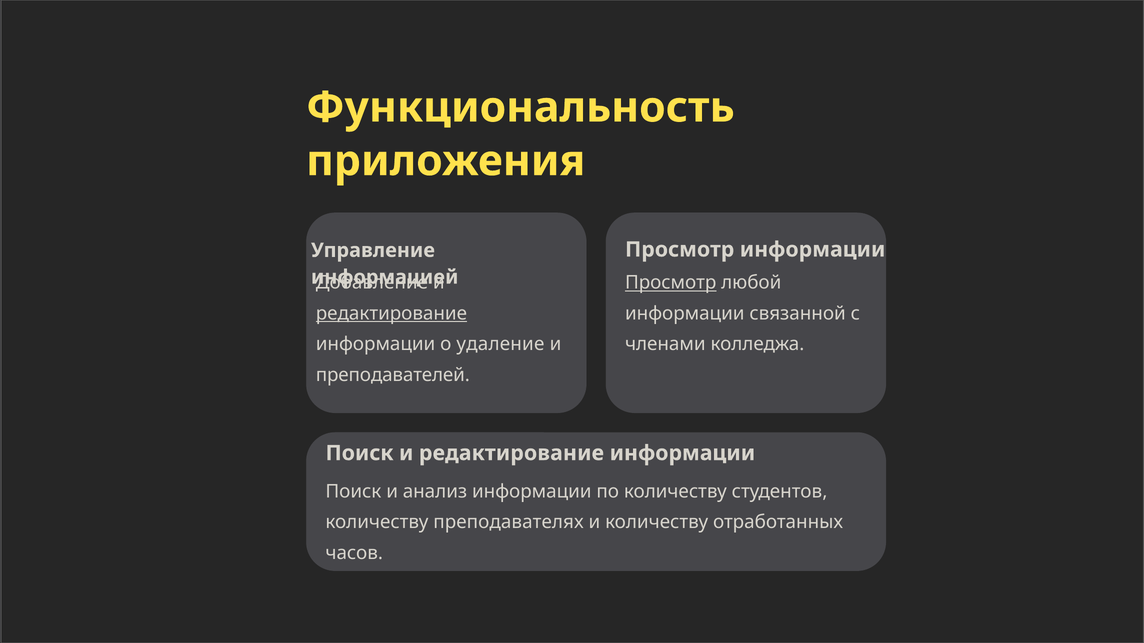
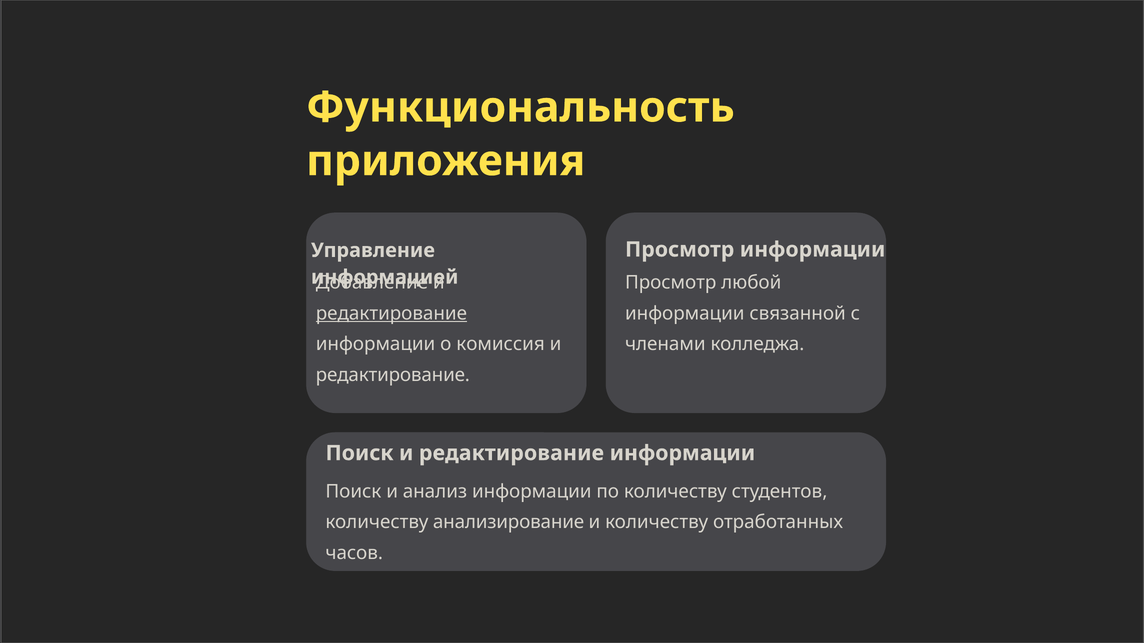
Просмотр at (671, 283) underline: present -> none
удаление: удаление -> комиссия
преподавателей at (393, 375): преподавателей -> редактирование
преподавателях: преподавателях -> анализирование
